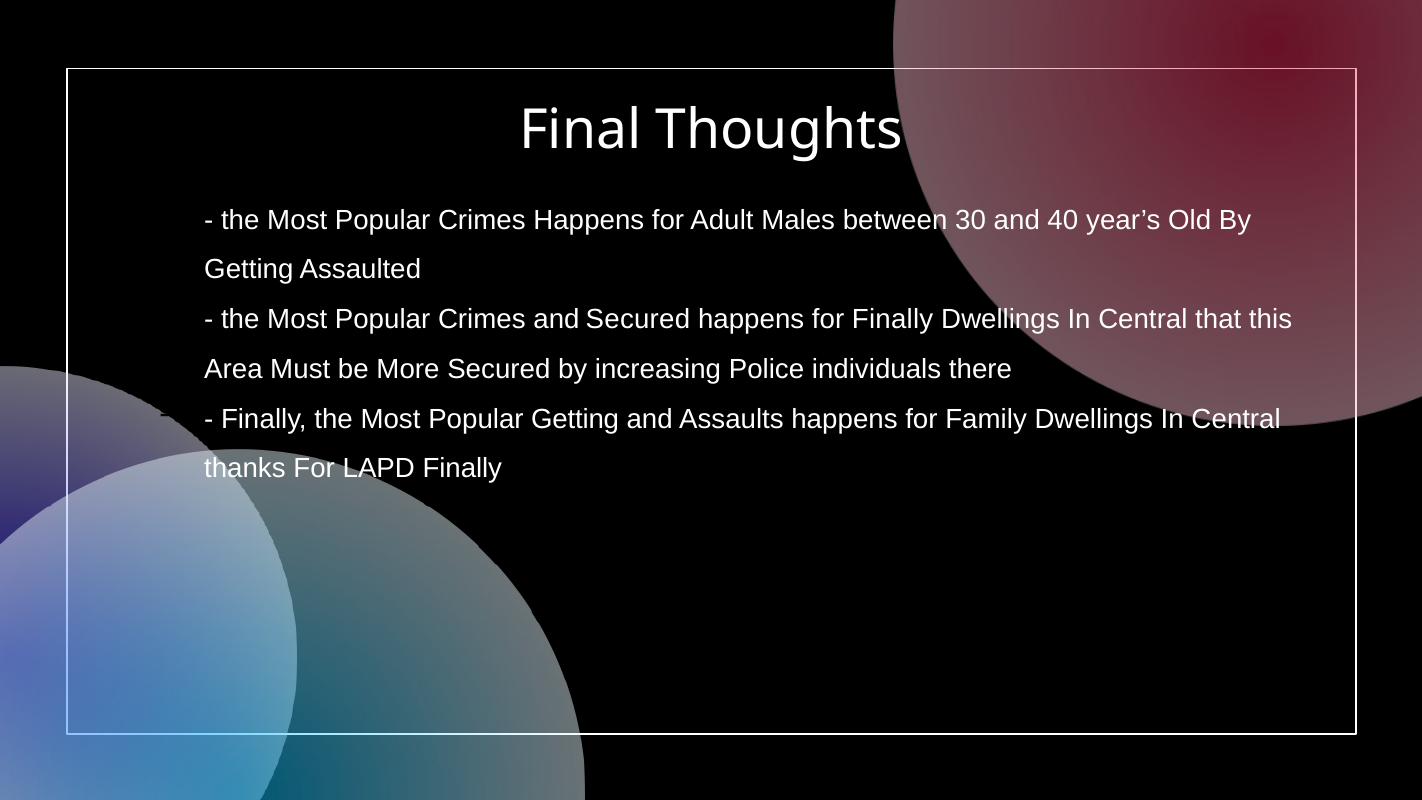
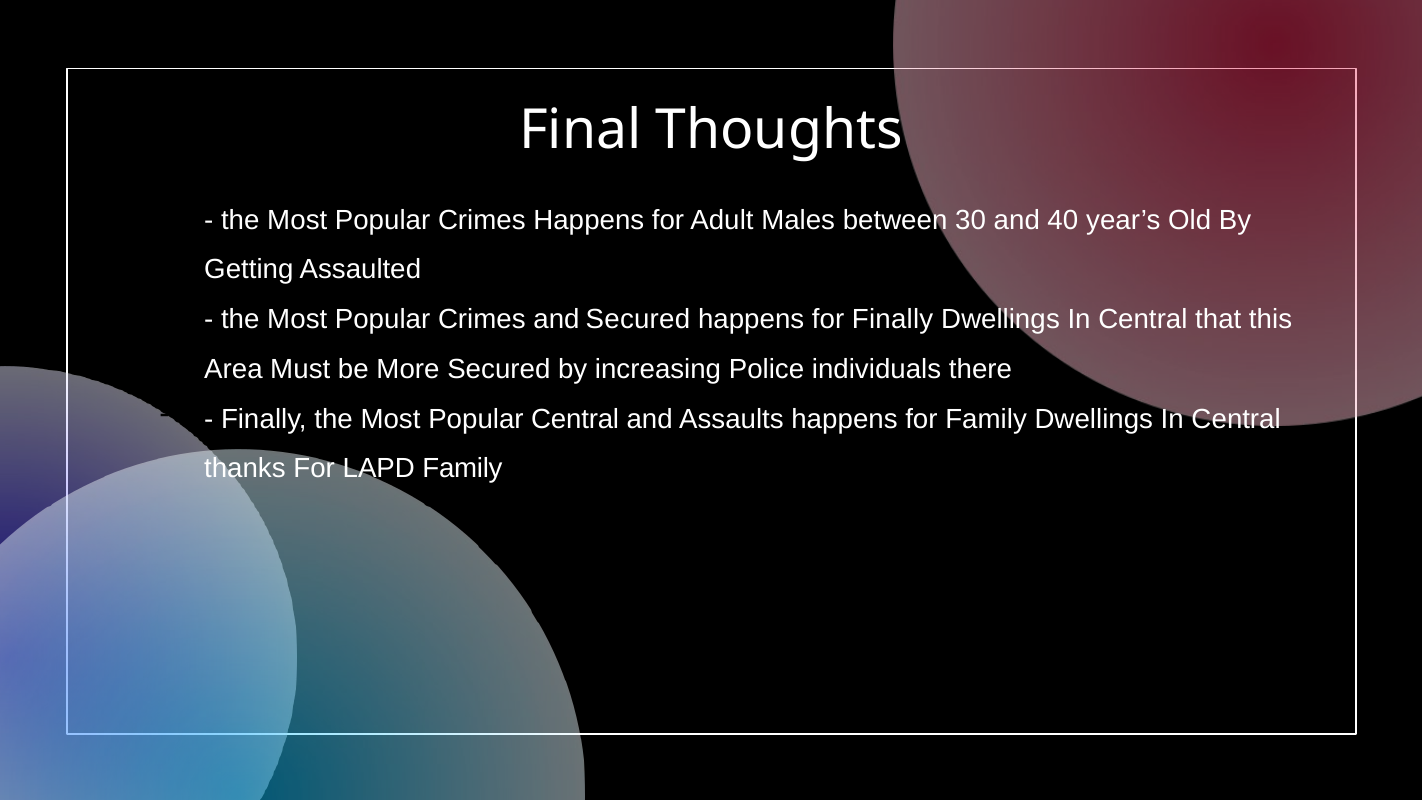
Popular Getting: Getting -> Central
LAPD Finally: Finally -> Family
